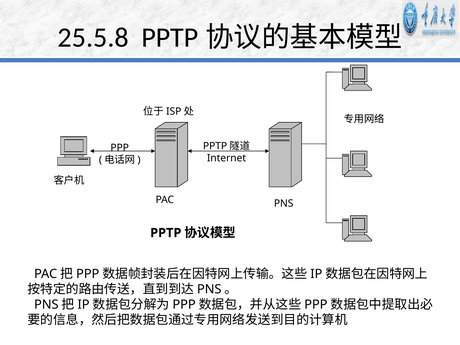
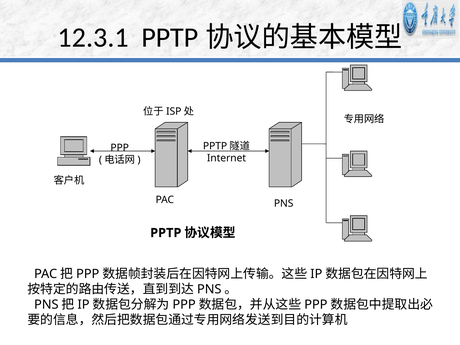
25.5.8: 25.5.8 -> 12.3.1
